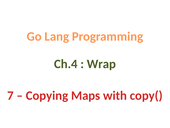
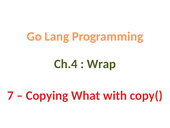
Maps: Maps -> What
